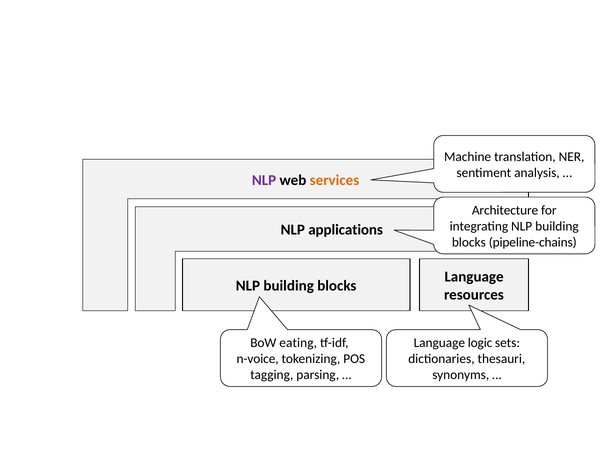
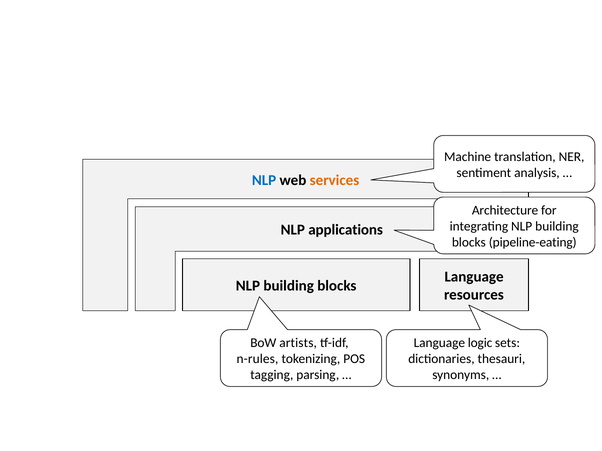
NLP at (264, 180) colour: purple -> blue
pipeline-chains: pipeline-chains -> pipeline-eating
eating: eating -> artists
n-voice: n-voice -> n-rules
